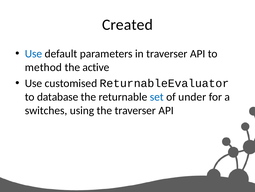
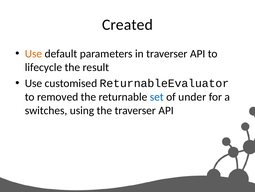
Use at (34, 53) colour: blue -> orange
method: method -> lifecycle
active: active -> result
database: database -> removed
